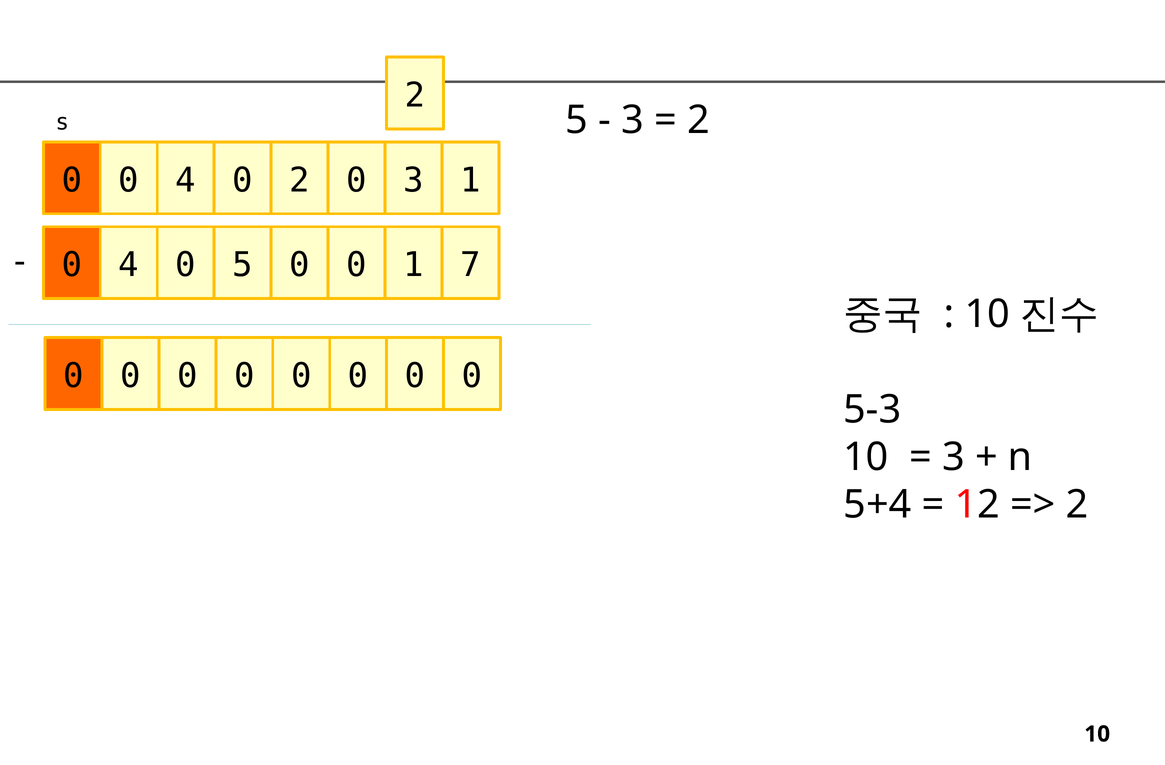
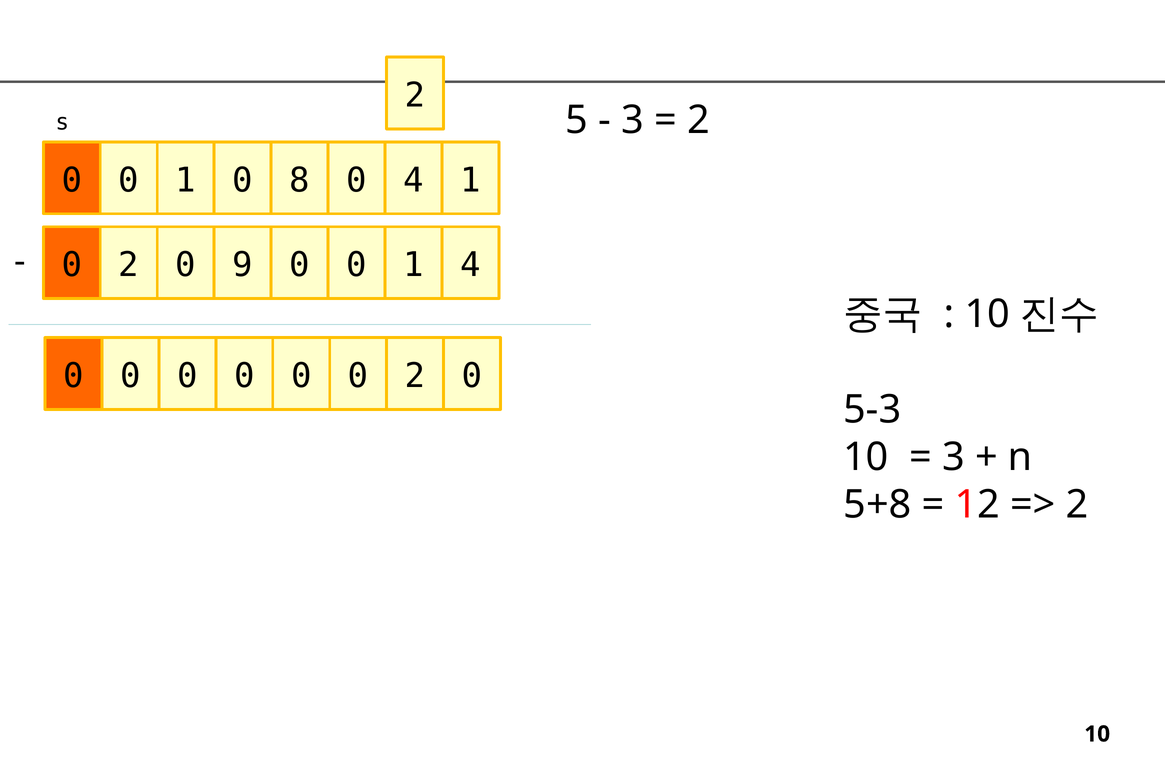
4 at (186, 180): 4 -> 1
2 at (300, 180): 2 -> 8
0 3: 3 -> 4
4 at (129, 265): 4 -> 2
0 5: 5 -> 9
1 7: 7 -> 4
0 at (415, 376): 0 -> 2
5+4: 5+4 -> 5+8
